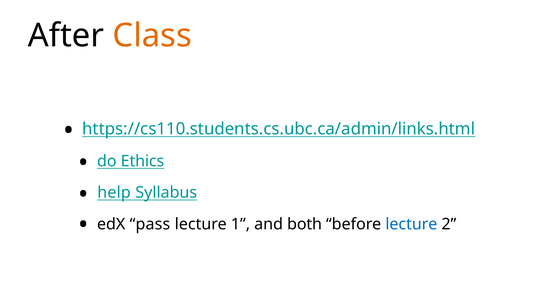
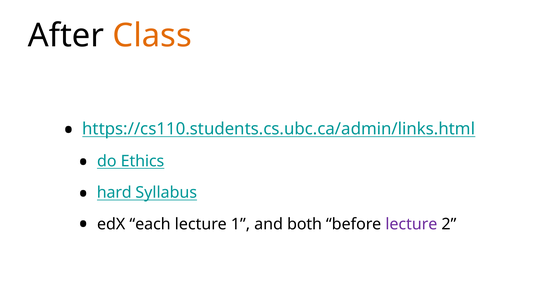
help: help -> hard
pass: pass -> each
lecture at (411, 224) colour: blue -> purple
